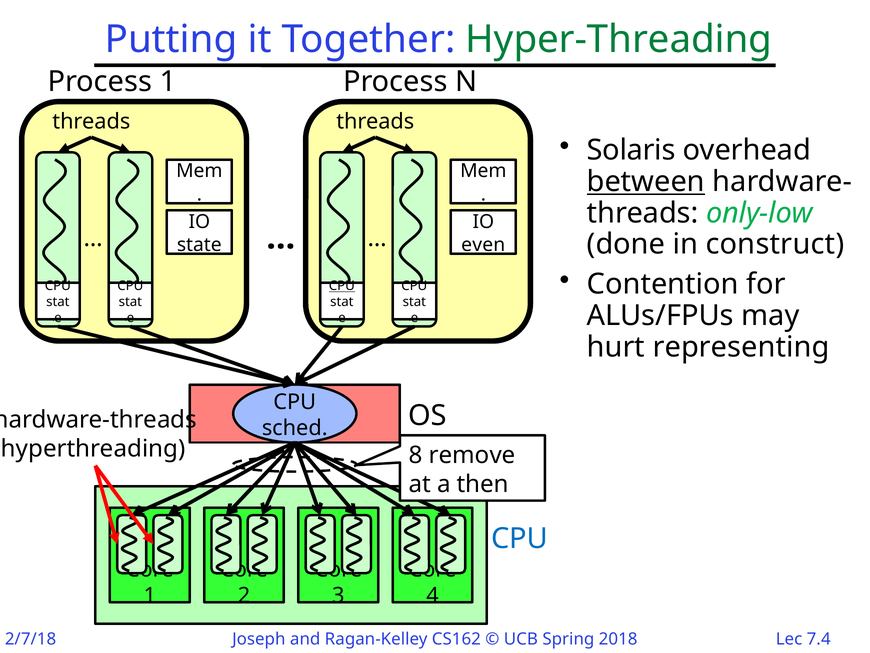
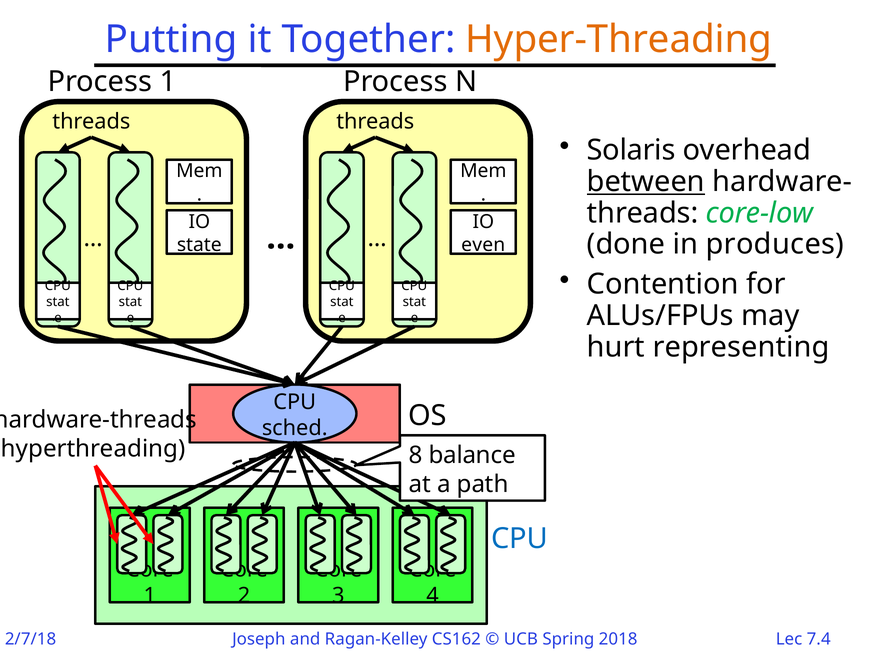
Hyper-Threading colour: green -> orange
only-low: only-low -> core-low
construct: construct -> produces
CPU at (342, 286) underline: present -> none
remove: remove -> balance
then: then -> path
